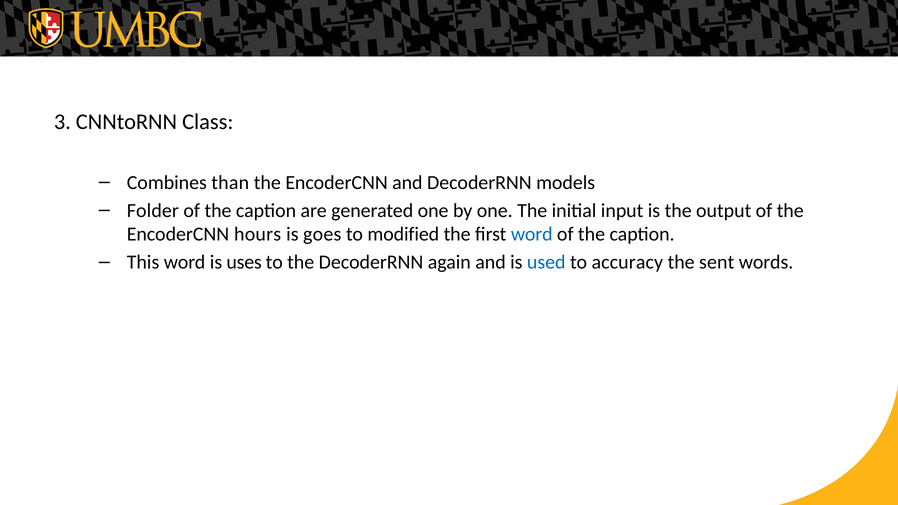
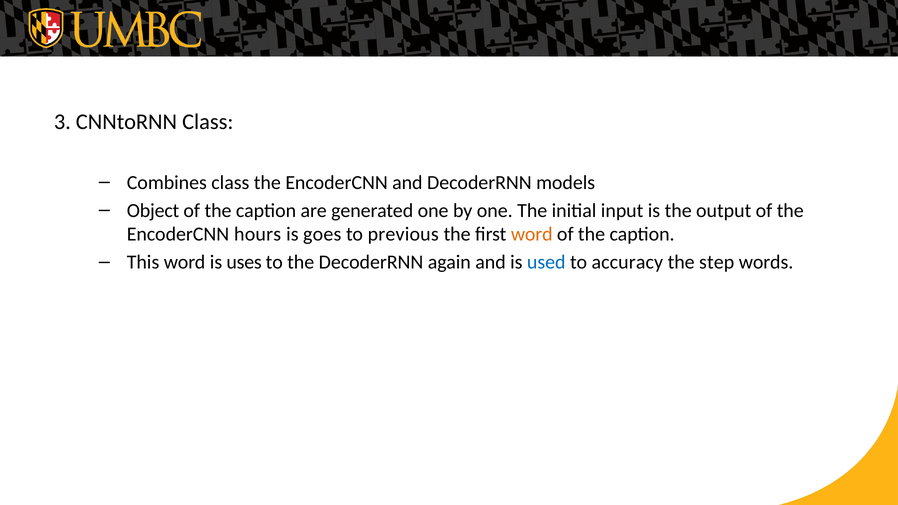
Combines than: than -> class
Folder: Folder -> Object
modified: modified -> previous
word at (532, 234) colour: blue -> orange
sent: sent -> step
